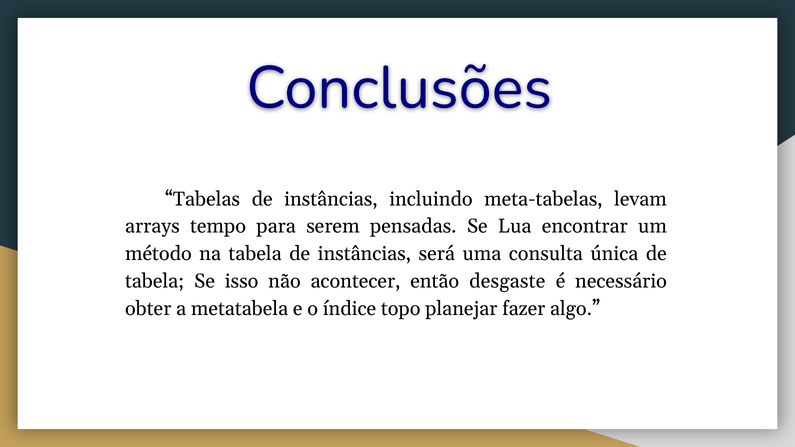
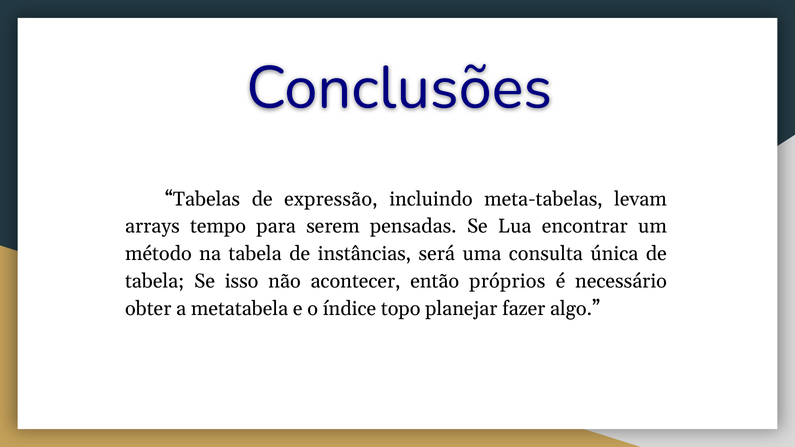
Tabelas de instâncias: instâncias -> expressão
desgaste: desgaste -> próprios
